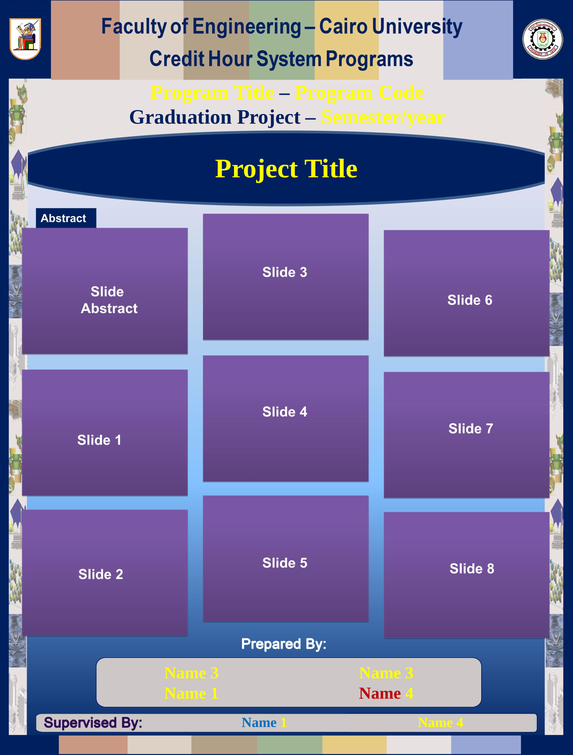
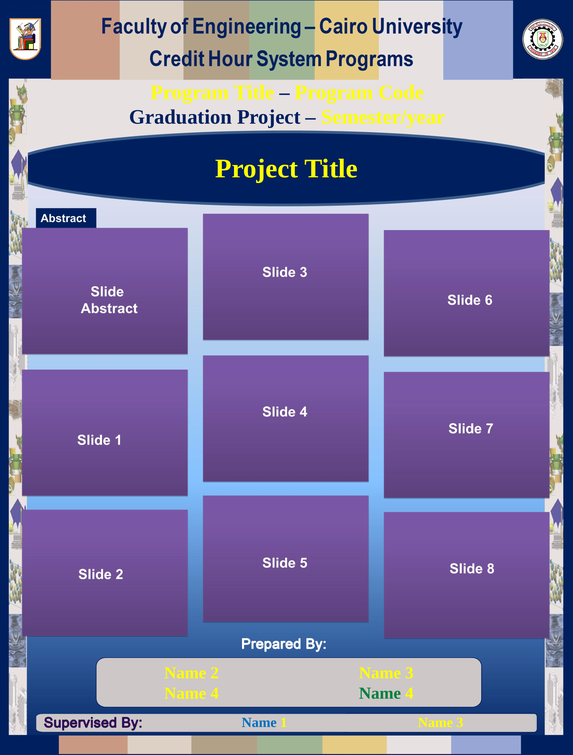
3 at (215, 673): 3 -> 2
1 at (215, 693): 1 -> 4
Name at (380, 693) colour: red -> green
1 Name 4: 4 -> 3
